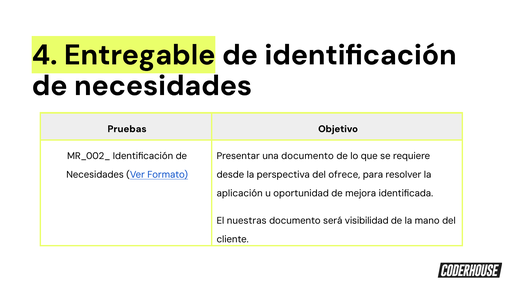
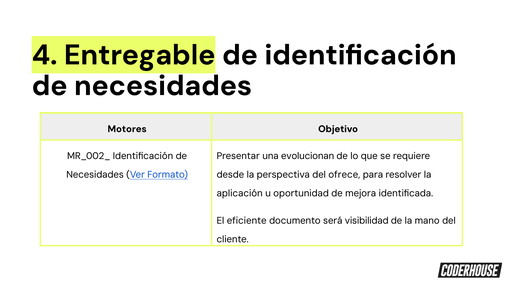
Pruebas: Pruebas -> Motores
una documento: documento -> evolucionan
nuestras: nuestras -> eficiente
